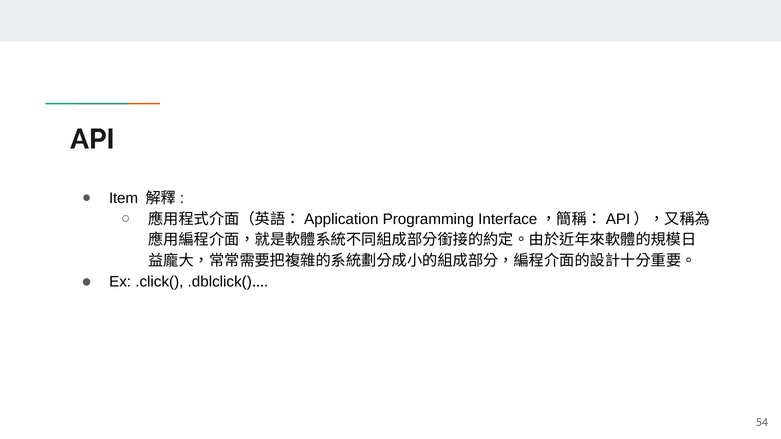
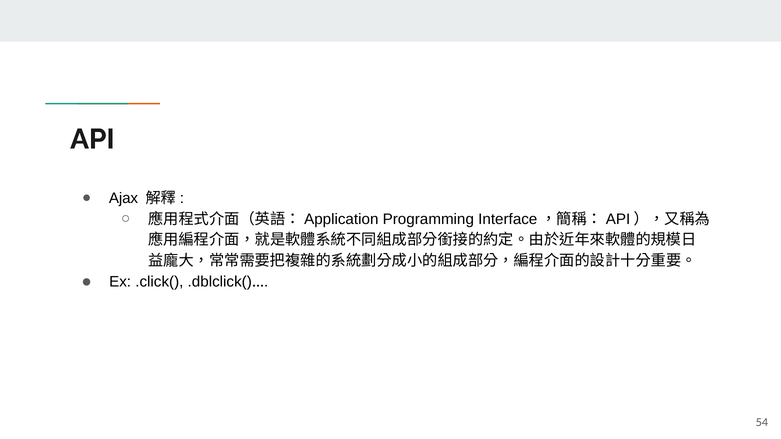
Item: Item -> Ajax
